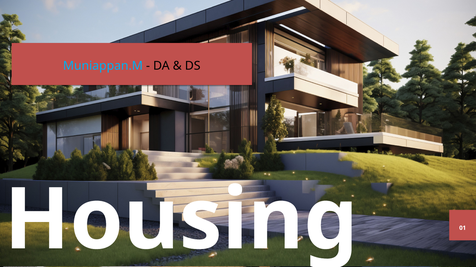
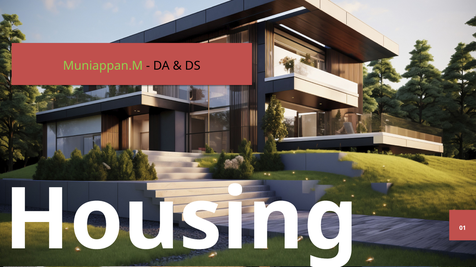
Muniappan.M colour: light blue -> light green
